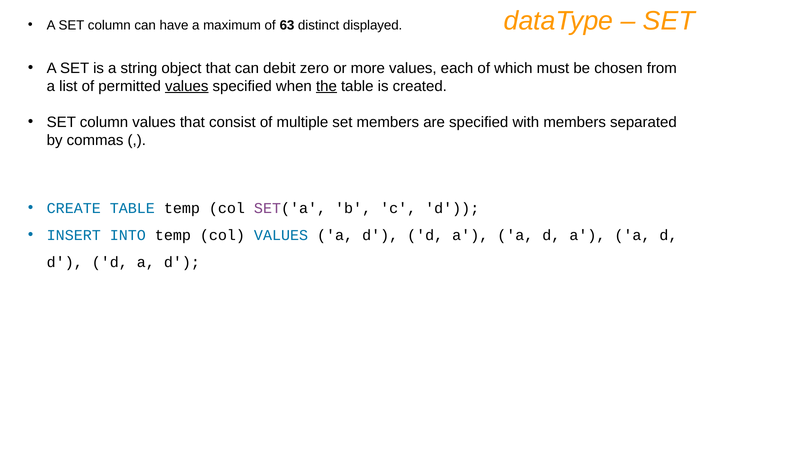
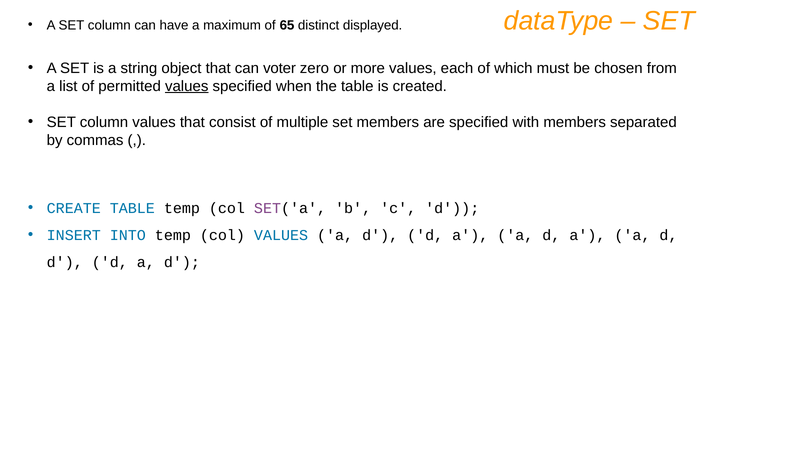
63: 63 -> 65
debit: debit -> voter
the underline: present -> none
